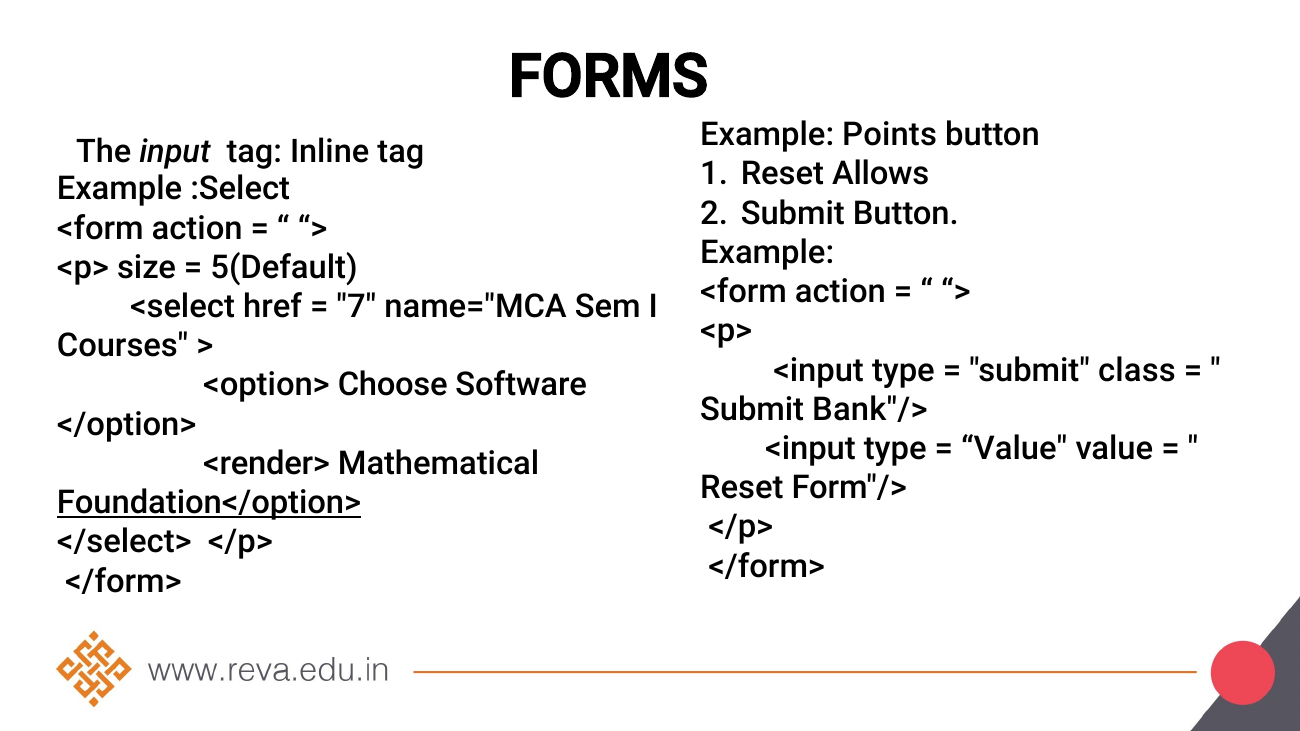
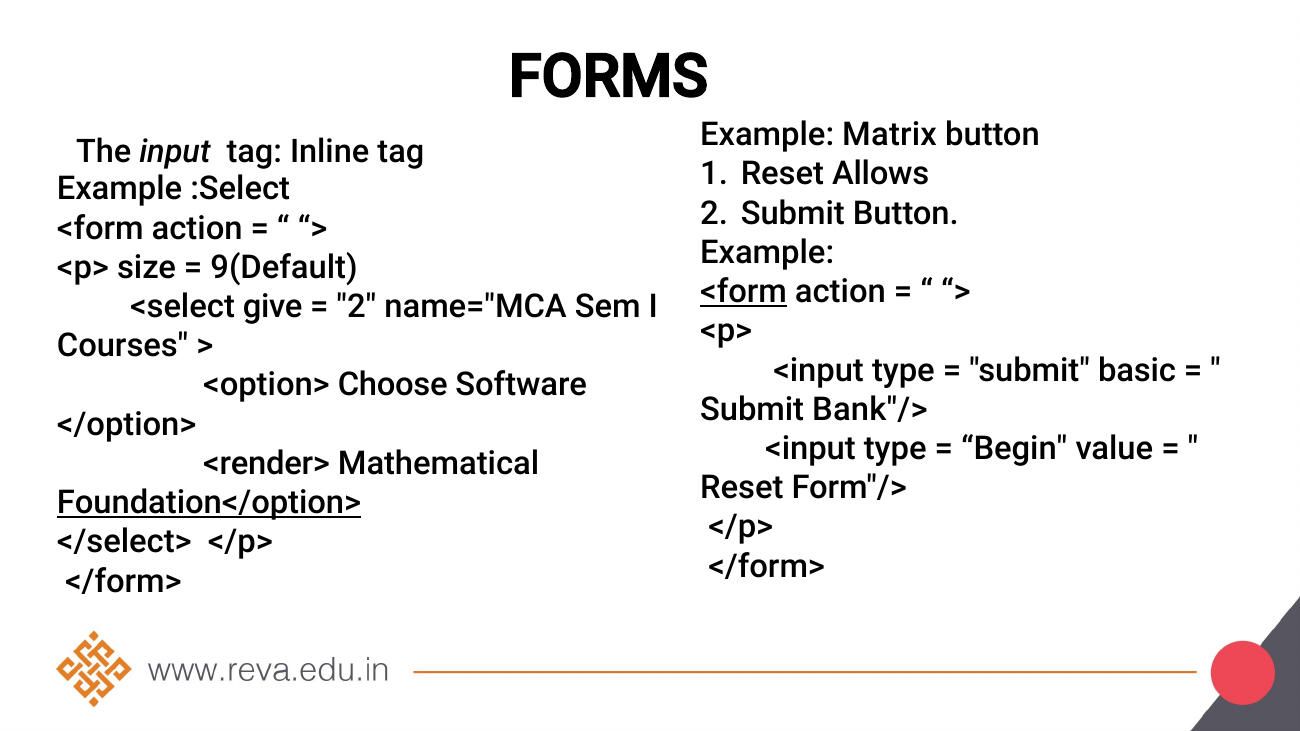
Points: Points -> Matrix
5(Default: 5(Default -> 9(Default
<form at (744, 292) underline: none -> present
href: href -> give
7 at (356, 307): 7 -> 2
class: class -> basic
Value at (1014, 449): Value -> Begin
